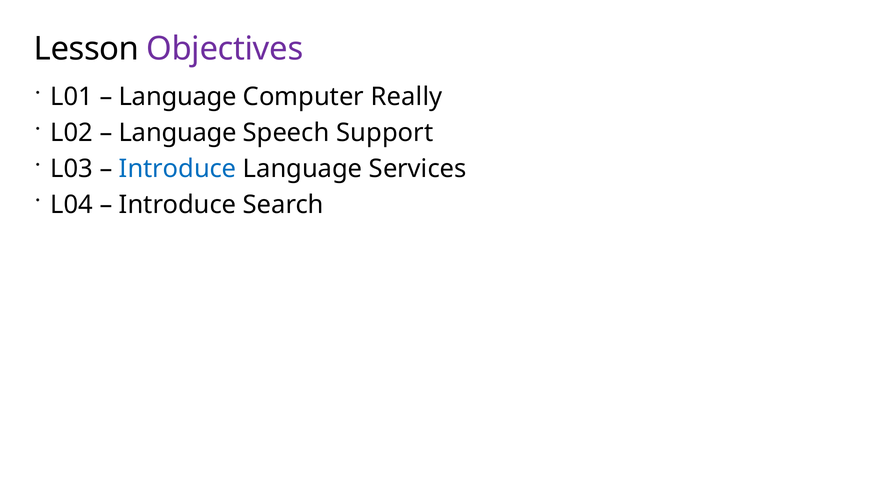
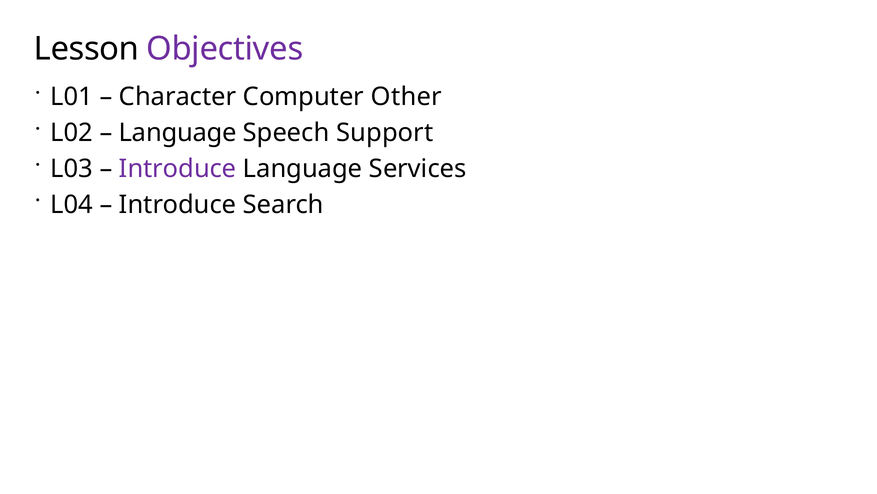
Language at (178, 97): Language -> Character
Really: Really -> Other
Introduce at (178, 169) colour: blue -> purple
